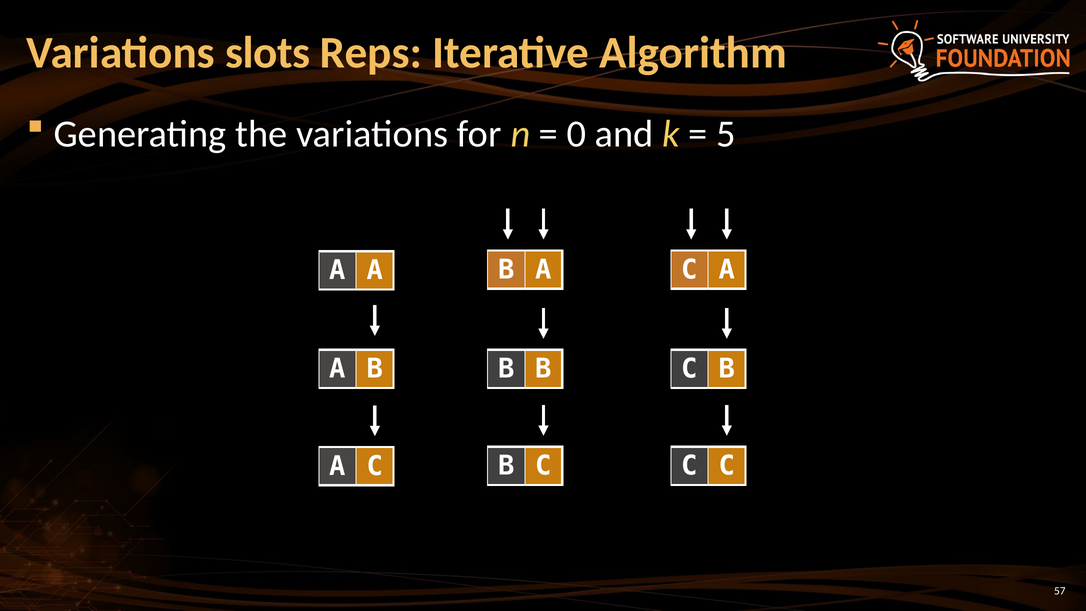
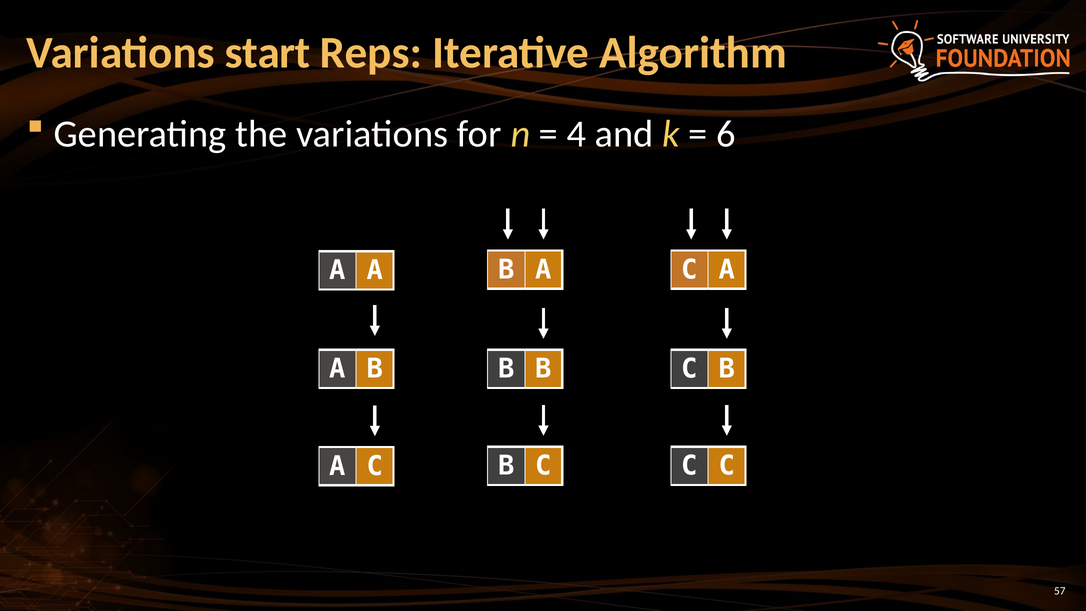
slots: slots -> start
0: 0 -> 4
5: 5 -> 6
